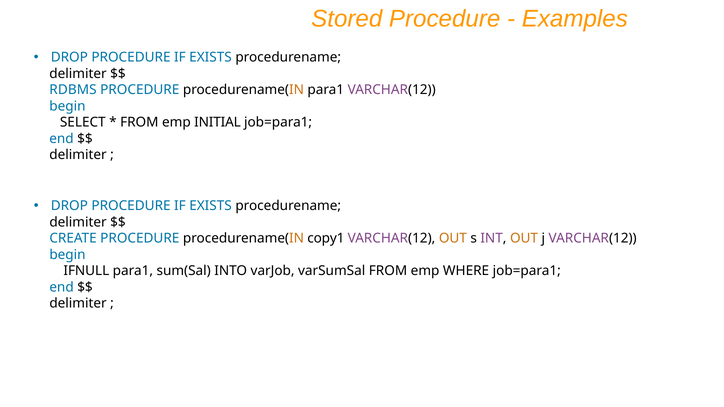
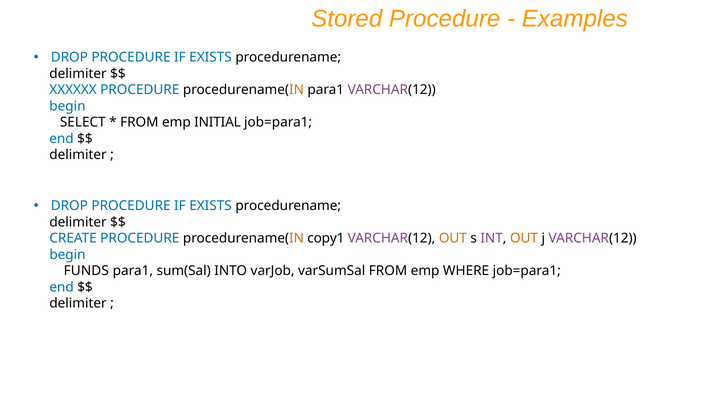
RDBMS: RDBMS -> XXXXXX
IFNULL: IFNULL -> FUNDS
